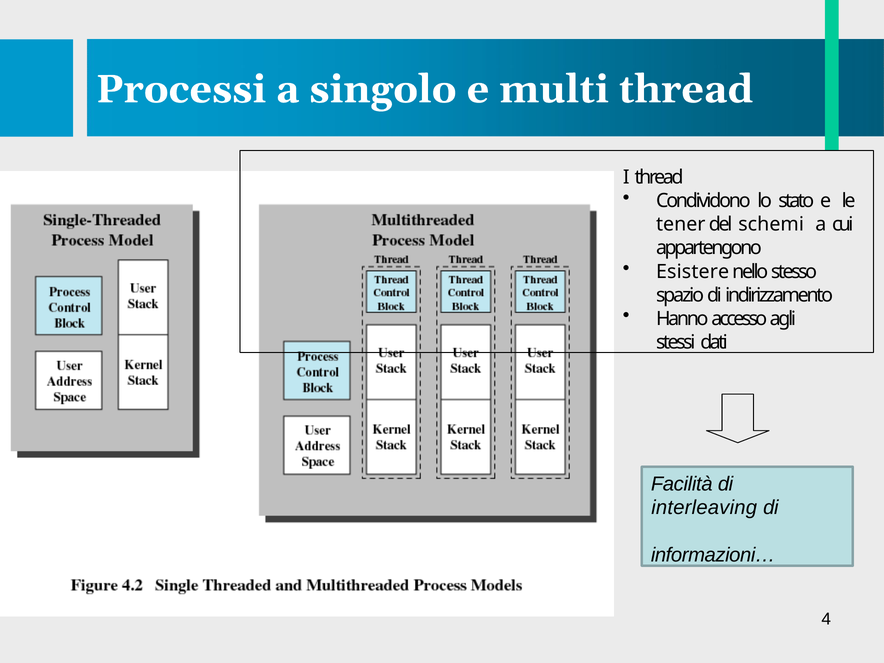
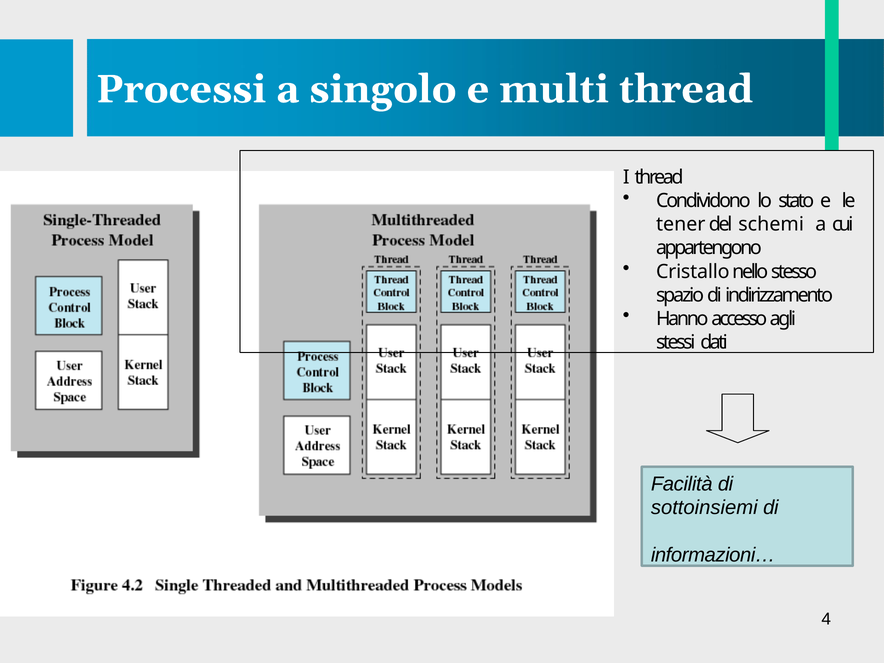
Esistere: Esistere -> Cristallo
interleaving: interleaving -> sottoinsiemi
